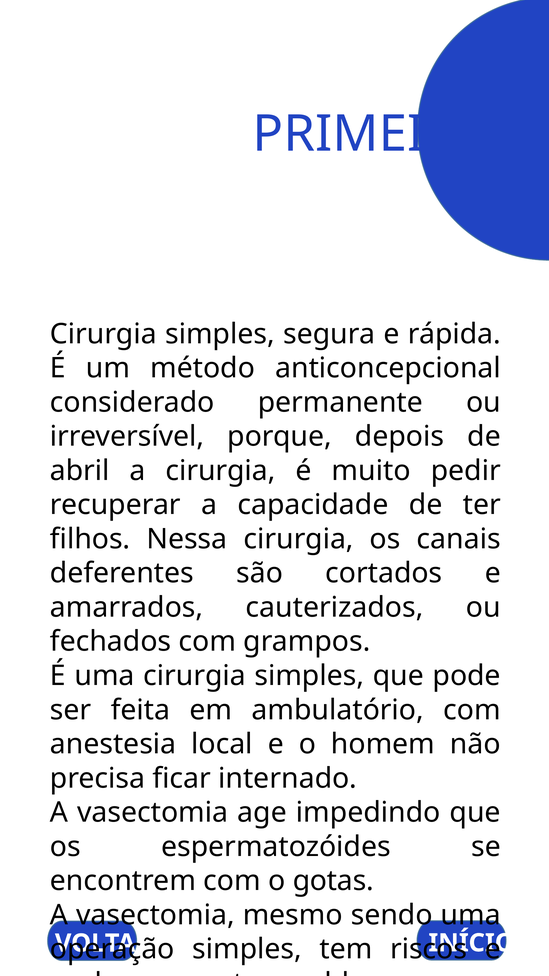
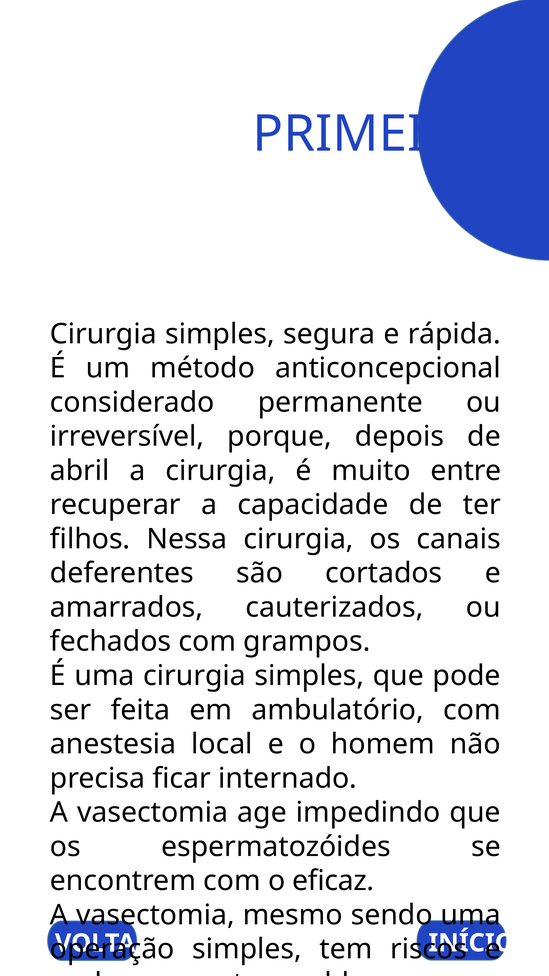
pedir: pedir -> entre
gotas: gotas -> eficaz
